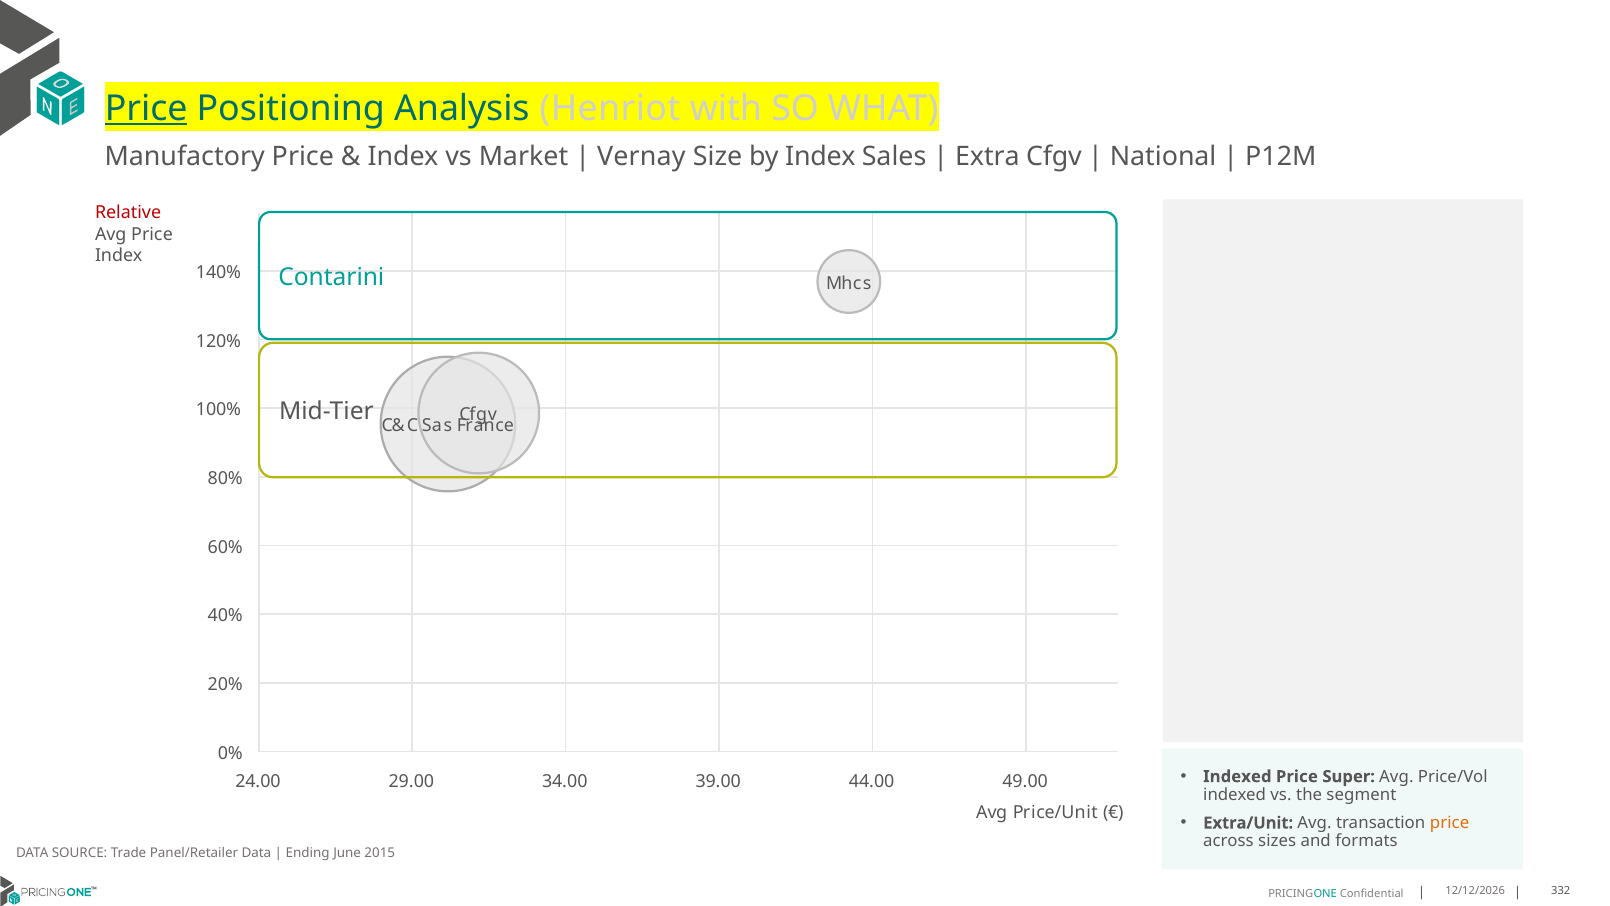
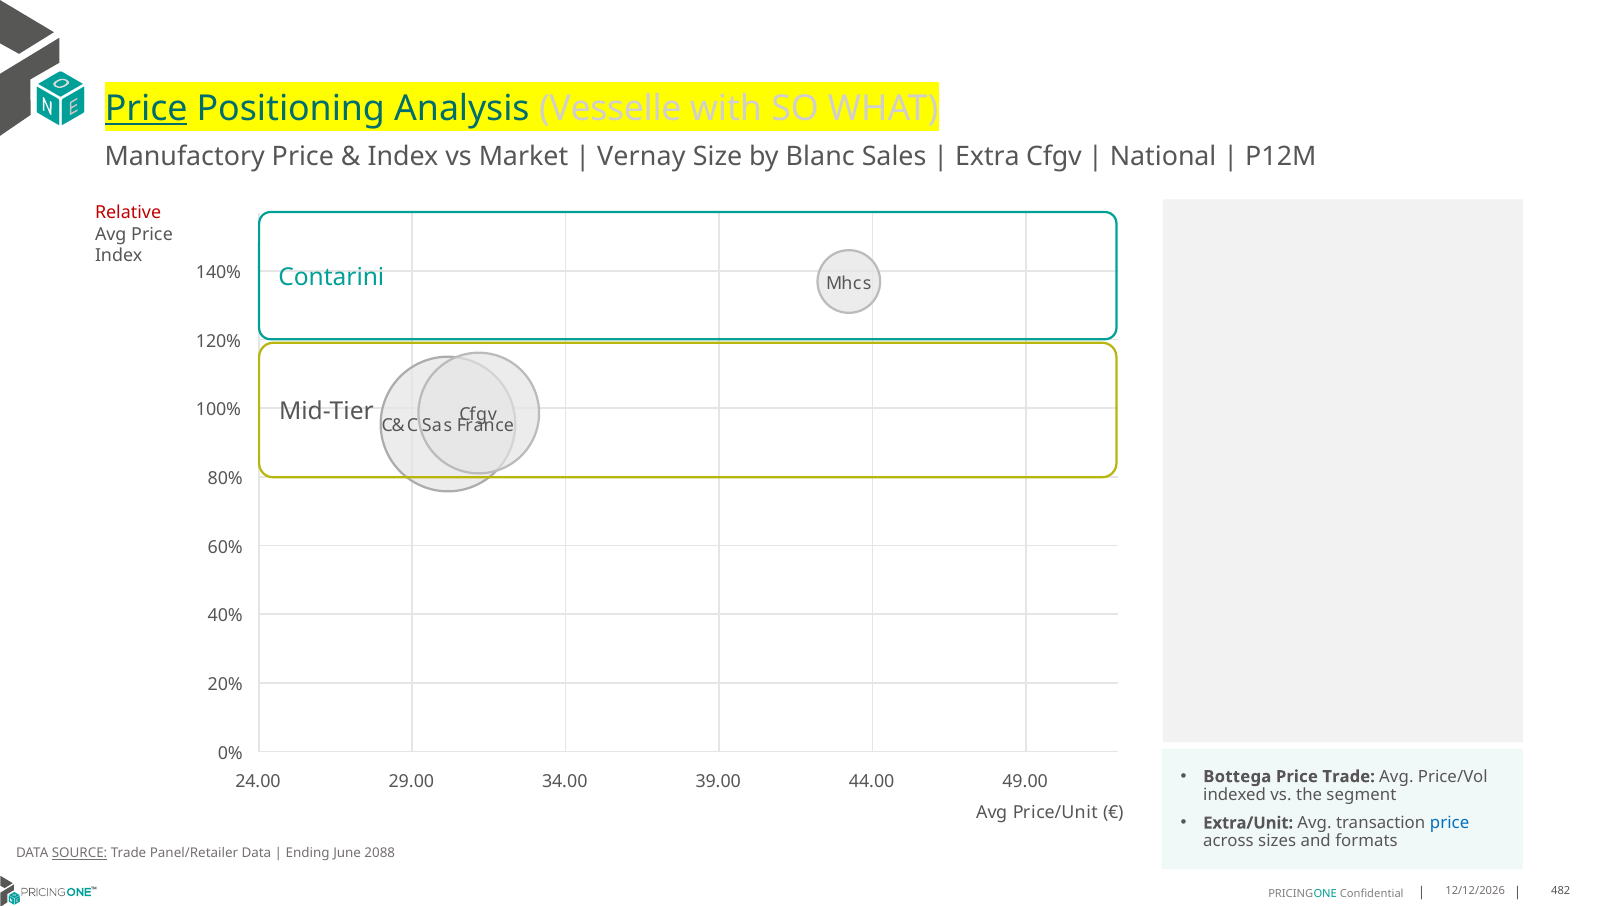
Henriot: Henriot -> Vesselle
by Index: Index -> Blanc
Indexed at (1237, 776): Indexed -> Bottega
Price Super: Super -> Trade
price at (1450, 823) colour: orange -> blue
SOURCE underline: none -> present
2015: 2015 -> 2088
332: 332 -> 482
